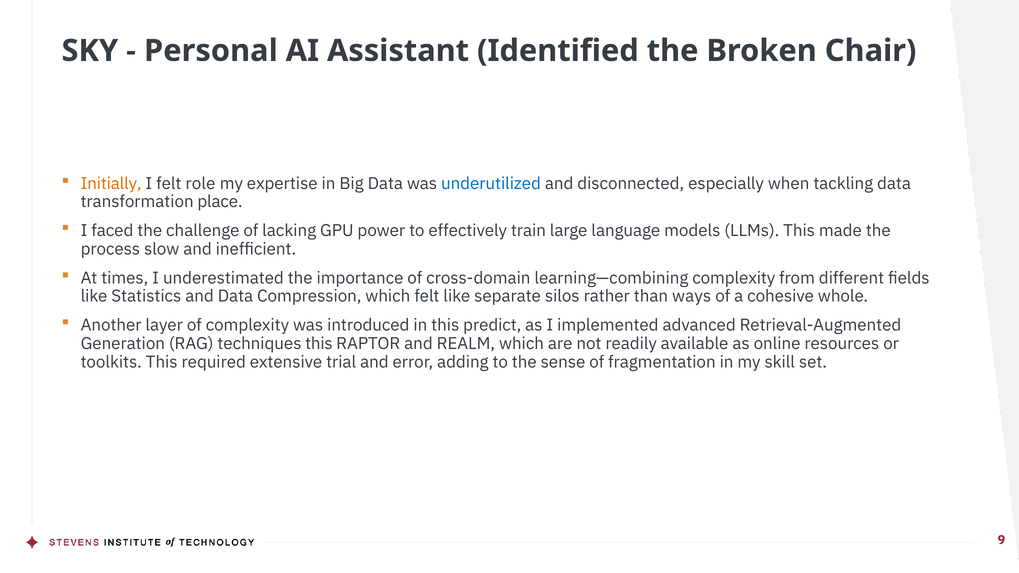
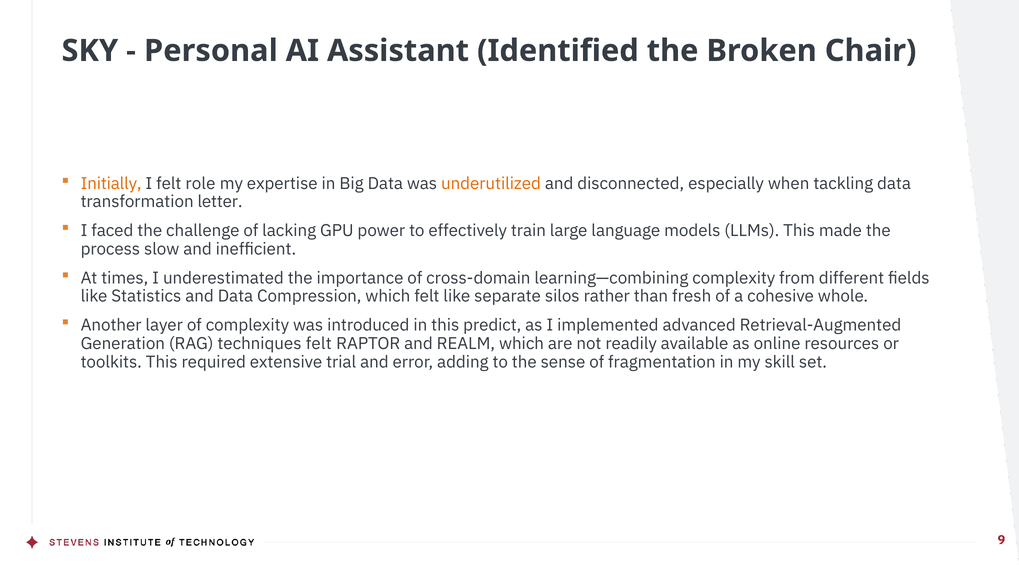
underutilized colour: blue -> orange
place: place -> letter
ways: ways -> fresh
techniques this: this -> felt
